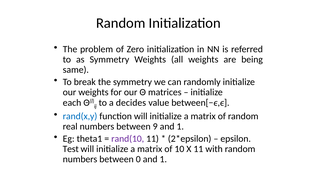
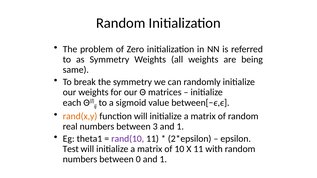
decides: decides -> sigmoid
rand(x,y colour: blue -> orange
9: 9 -> 3
